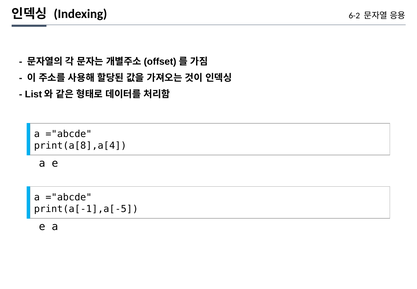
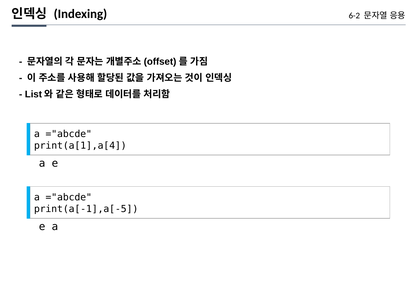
print(a[8],a[4: print(a[8],a[4 -> print(a[1],a[4
